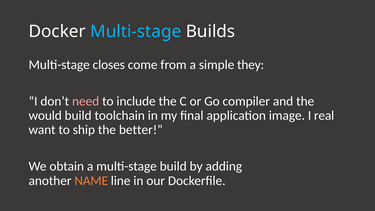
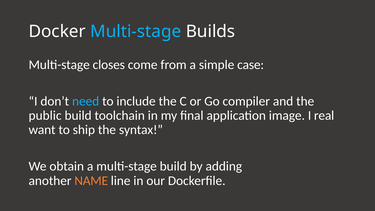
they: they -> case
need colour: pink -> light blue
would: would -> public
better: better -> syntax
